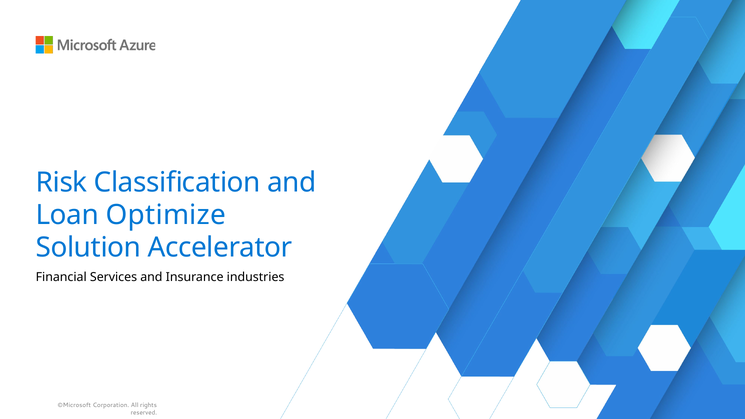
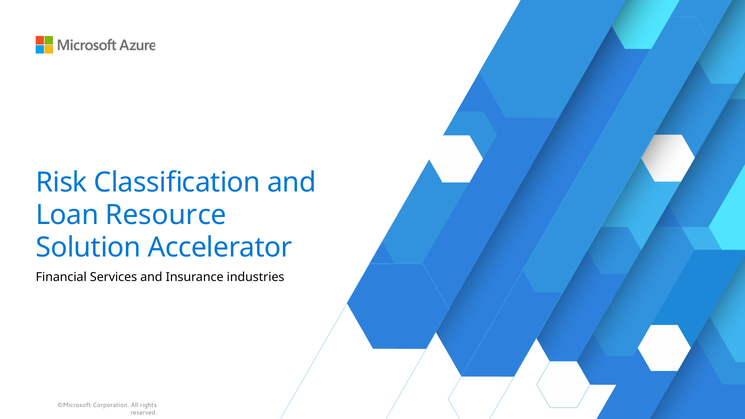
Optimize: Optimize -> Resource
